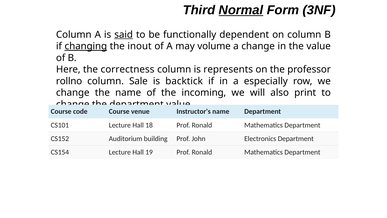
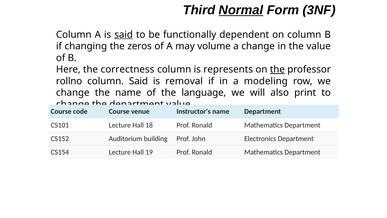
changing underline: present -> none
inout: inout -> zeros
the at (277, 69) underline: none -> present
column Sale: Sale -> Said
backtick: backtick -> removal
especially: especially -> modeling
incoming: incoming -> language
